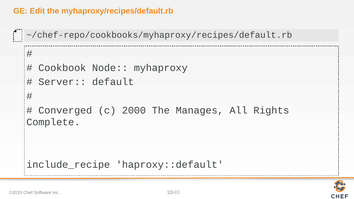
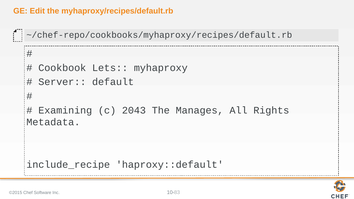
Node: Node -> Lets
Converged: Converged -> Examining
2000: 2000 -> 2043
Complete: Complete -> Metadata
